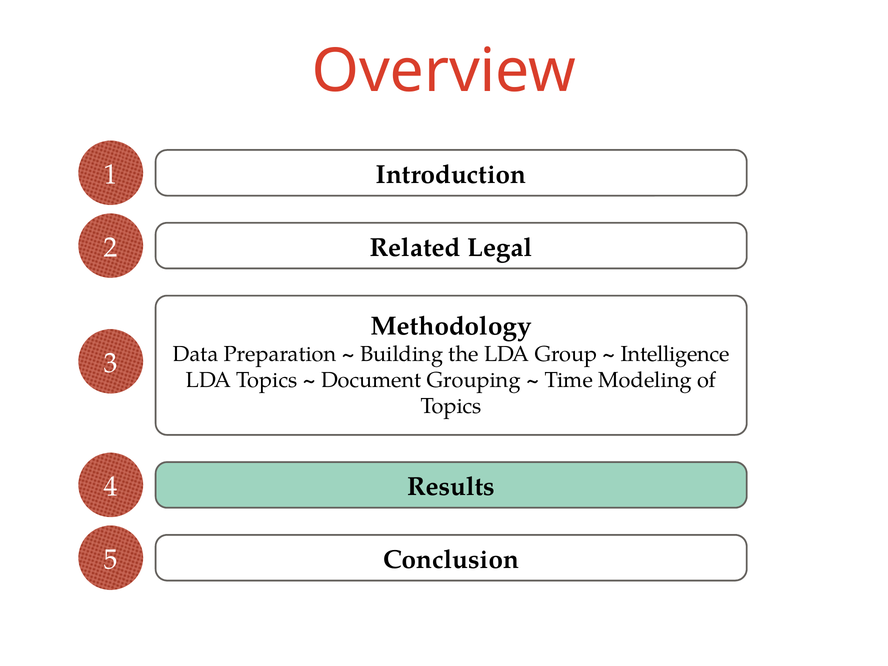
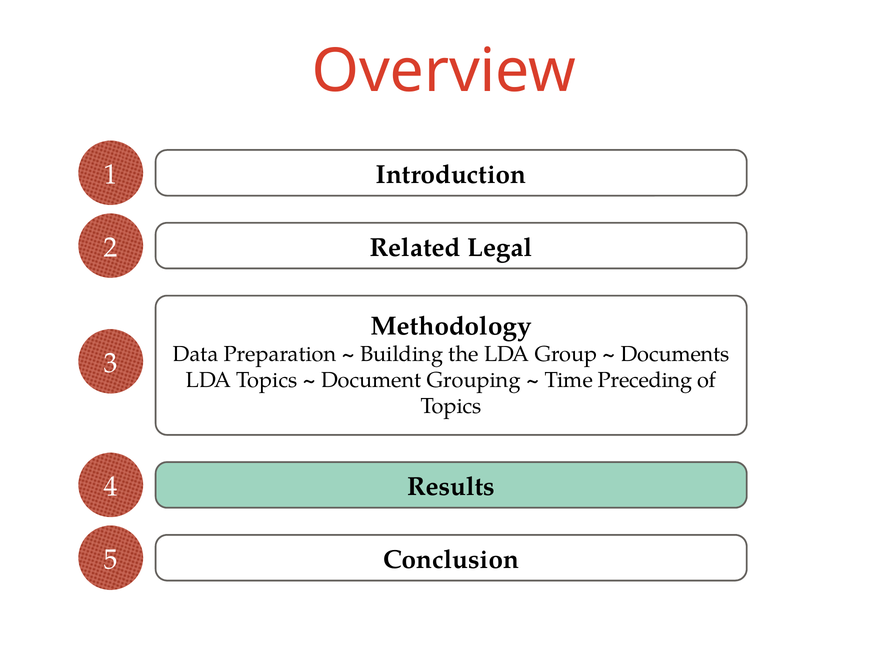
Intelligence: Intelligence -> Documents
Modeling: Modeling -> Preceding
